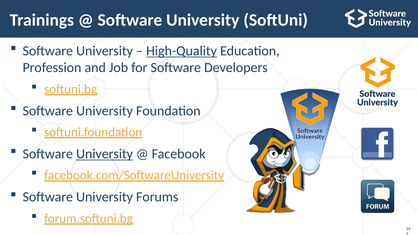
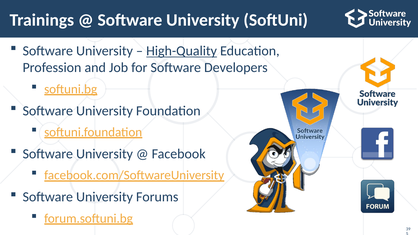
University at (105, 154) underline: present -> none
